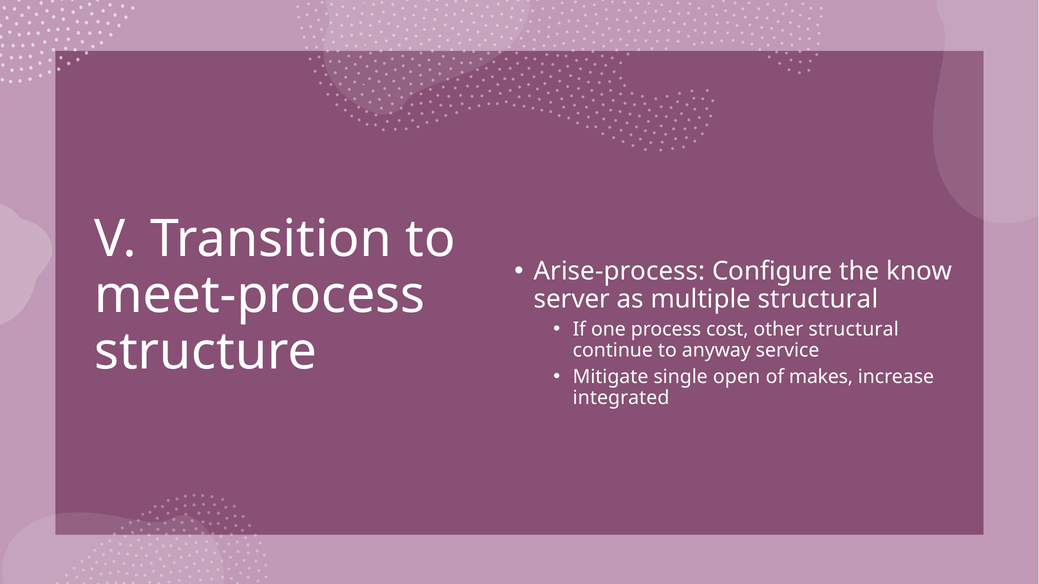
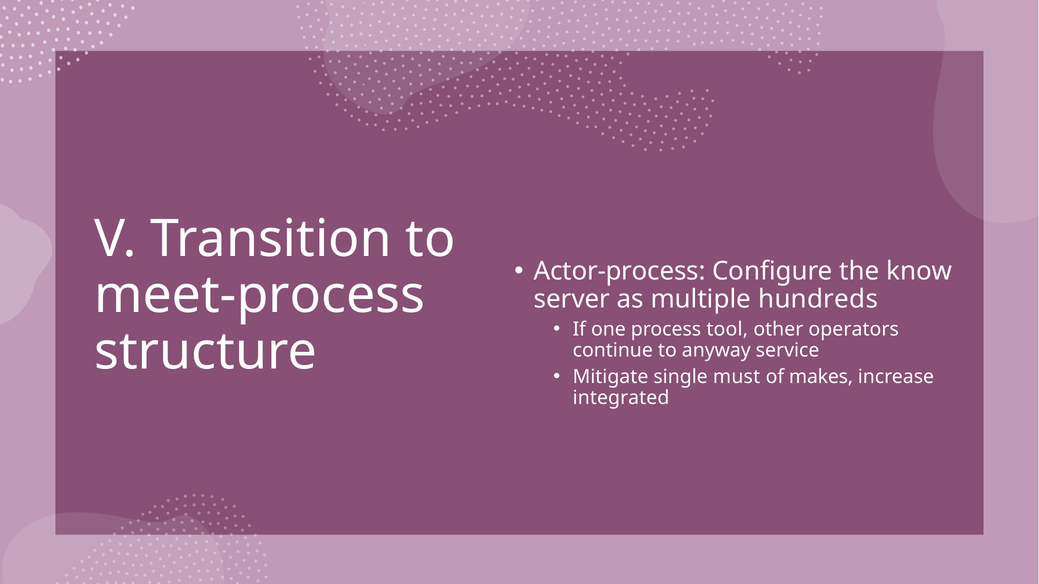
Arise-process: Arise-process -> Actor-process
multiple structural: structural -> hundreds
cost: cost -> tool
other structural: structural -> operators
open: open -> must
